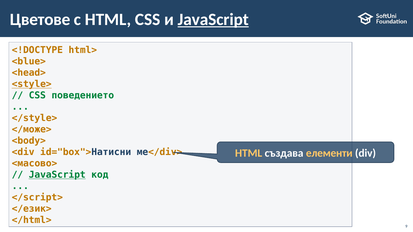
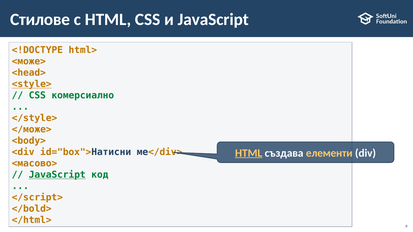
Цветове: Цветове -> Стилове
JavaScript at (213, 20) underline: present -> none
<blue>: <blue> -> <може>
поведението: поведението -> комерсиално
HTML at (249, 153) underline: none -> present
</език>: </език> -> </bold>
